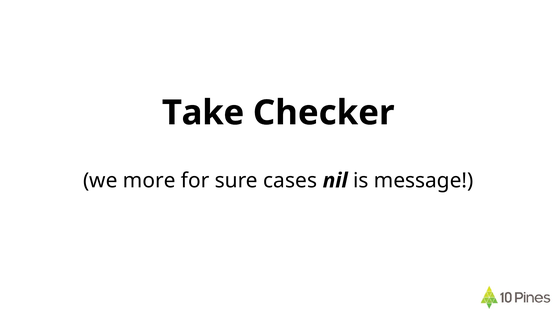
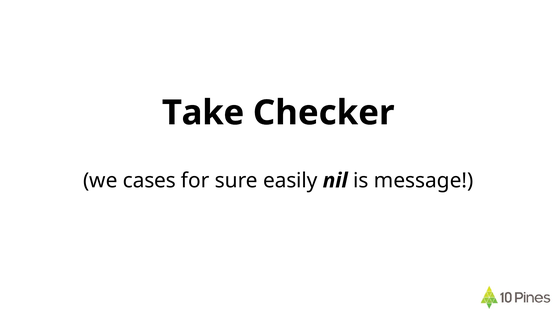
more: more -> cases
cases: cases -> easily
